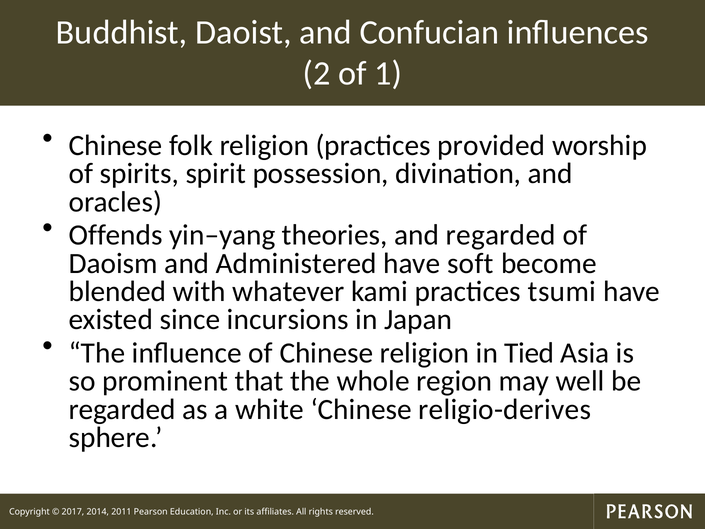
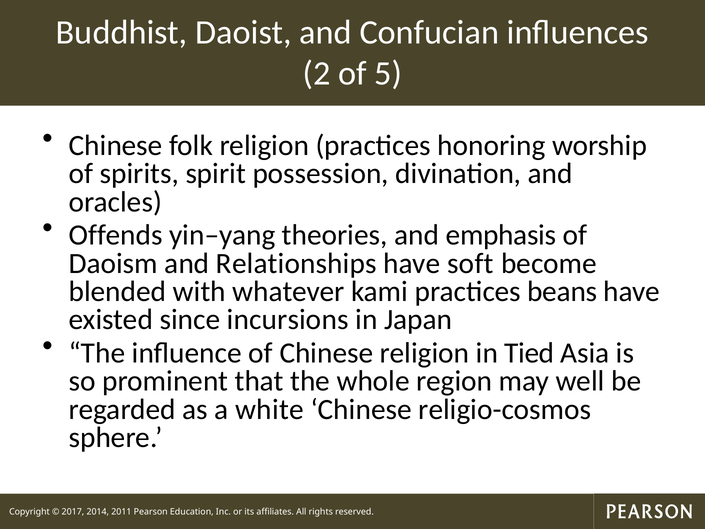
1: 1 -> 5
provided: provided -> honoring
and regarded: regarded -> emphasis
Administered: Administered -> Relationships
tsumi: tsumi -> beans
religio-derives: religio-derives -> religio-cosmos
